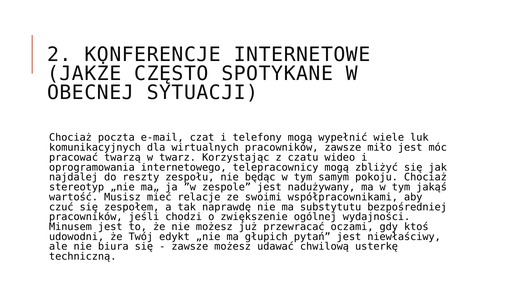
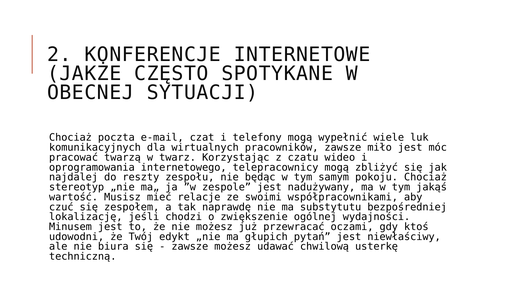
pracowników at (86, 217): pracowników -> lokalizację
